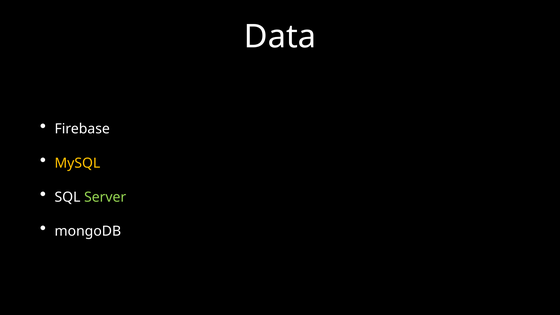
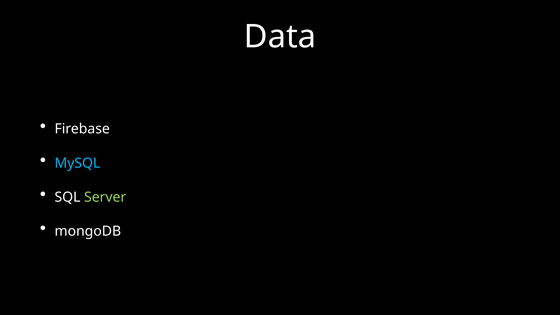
MySQL colour: yellow -> light blue
